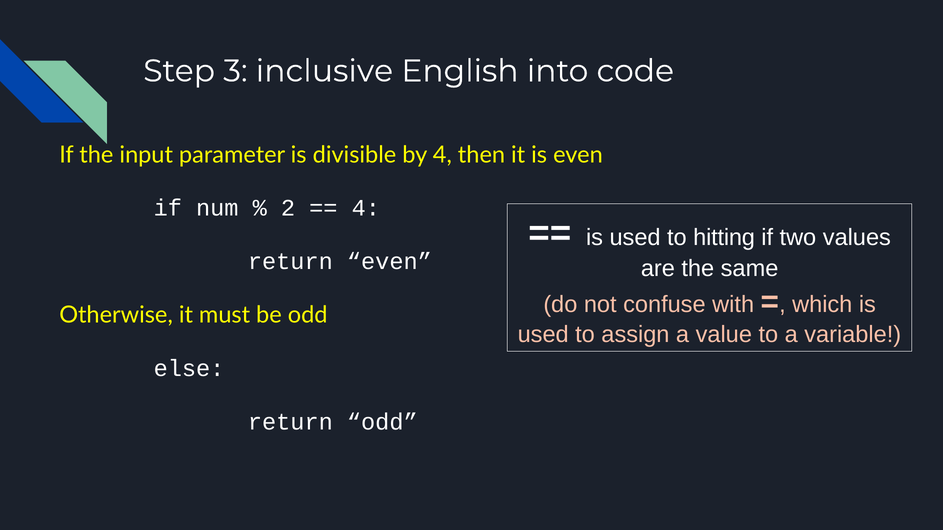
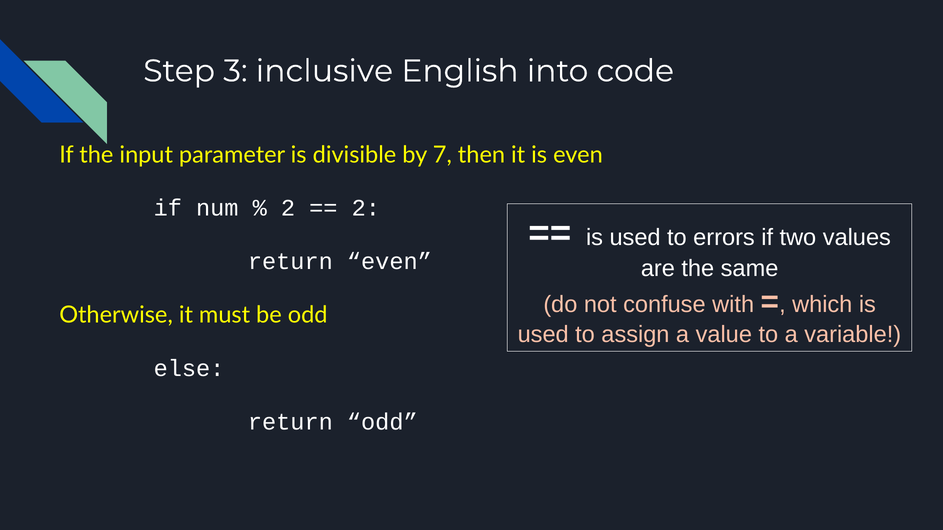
by 4: 4 -> 7
4 at (366, 208): 4 -> 2
hitting: hitting -> errors
